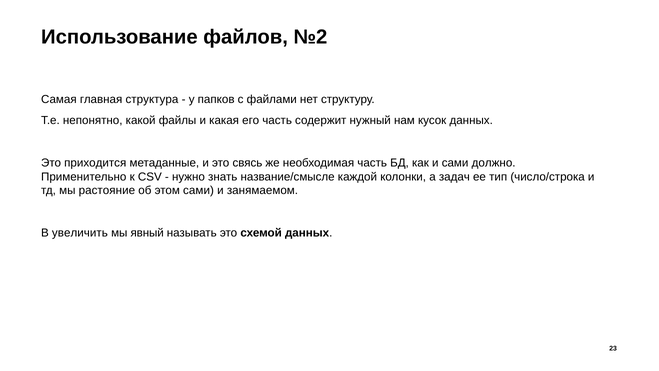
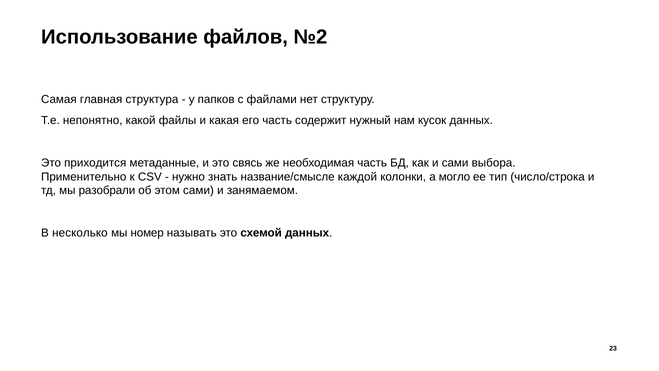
должно: должно -> выбора
задач: задач -> могло
растояние: растояние -> разобрали
увеличить: увеличить -> несколько
явный: явный -> номер
